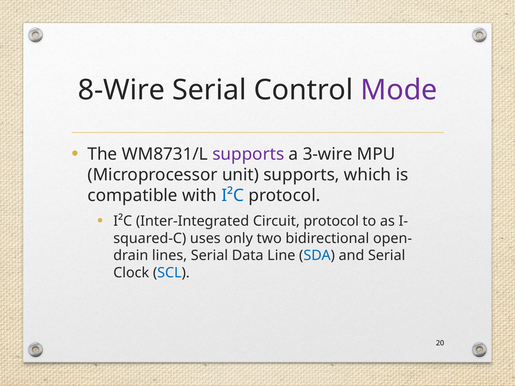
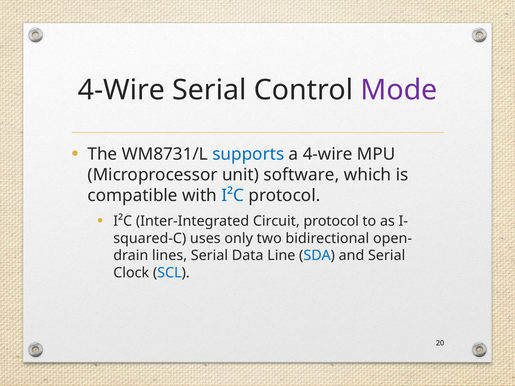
8-Wire at (121, 90): 8-Wire -> 4-Wire
supports at (248, 154) colour: purple -> blue
a 3-wire: 3-wire -> 4-wire
unit supports: supports -> software
